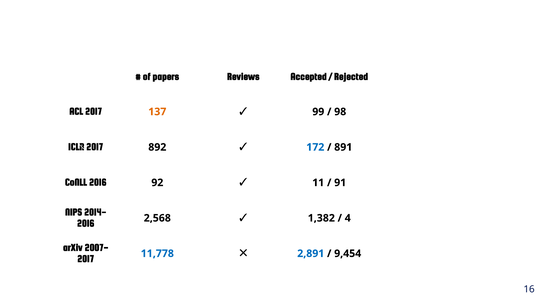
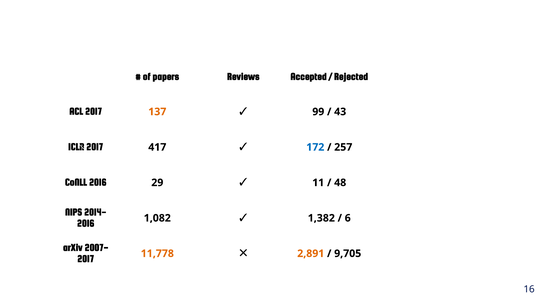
98: 98 -> 43
892: 892 -> 417
891: 891 -> 257
92: 92 -> 29
91: 91 -> 48
2,568: 2,568 -> 1,082
4: 4 -> 6
11,778 colour: blue -> orange
2,891 colour: blue -> orange
9,454: 9,454 -> 9,705
